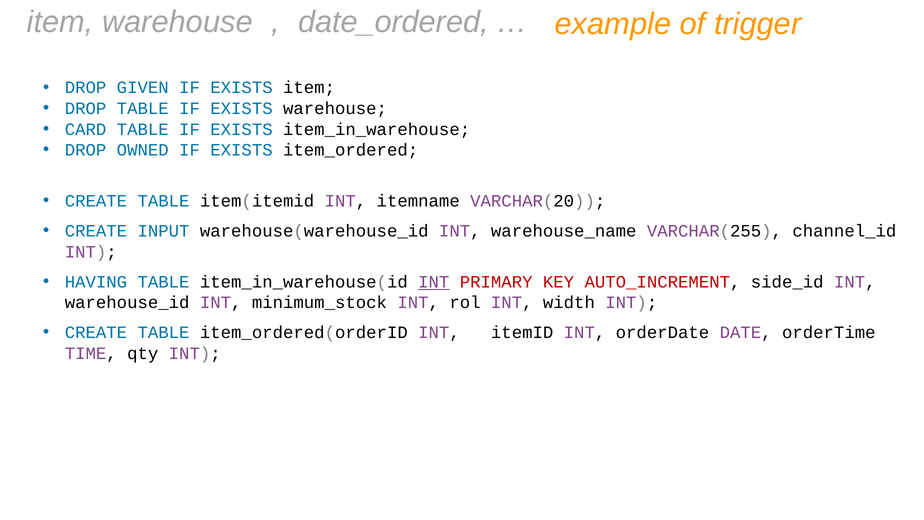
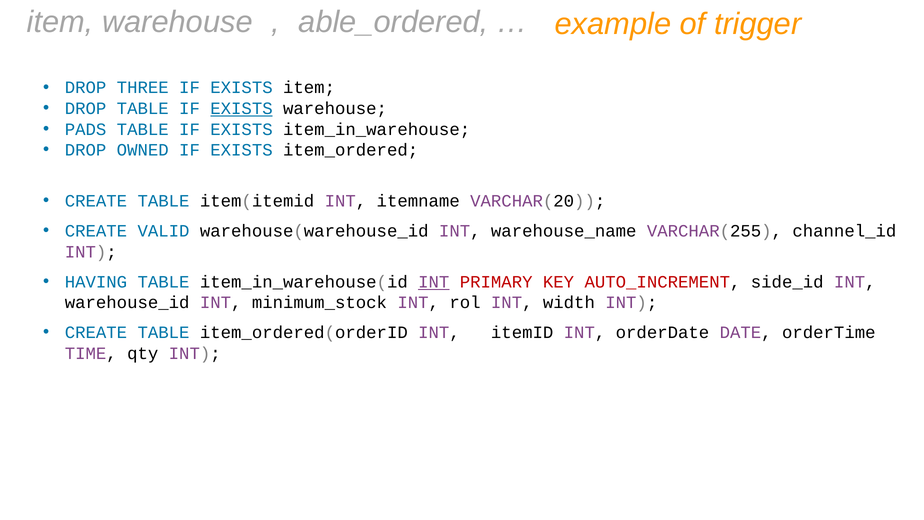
date_ordered: date_ordered -> able_ordered
GIVEN: GIVEN -> THREE
EXISTS at (241, 108) underline: none -> present
CARD: CARD -> PADS
INPUT: INPUT -> VALID
